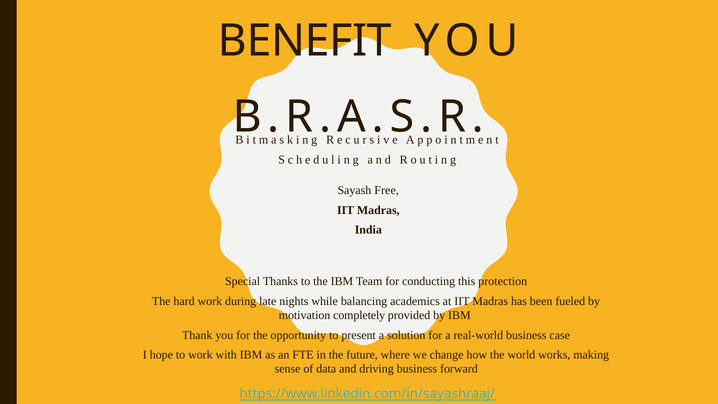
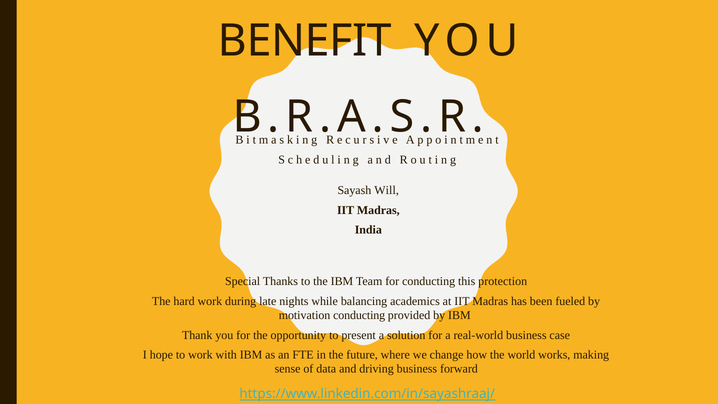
Free: Free -> Will
motivation completely: completely -> conducting
